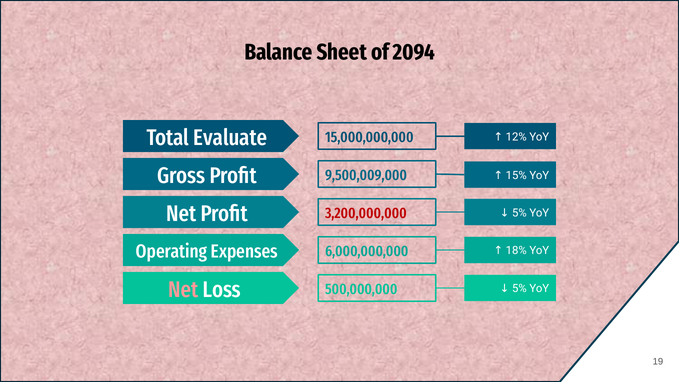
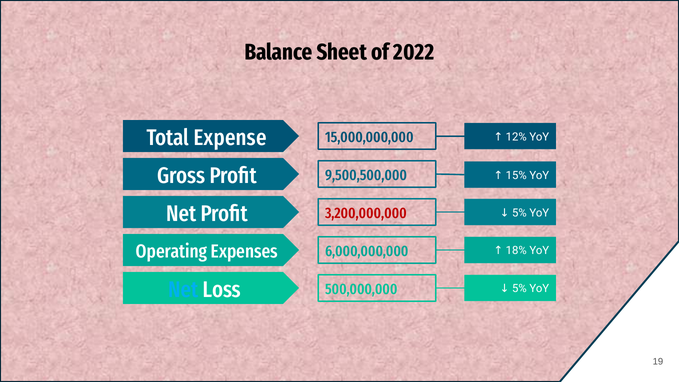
2094: 2094 -> 2022
Evaluate: Evaluate -> Expense
9,500,009,000: 9,500,009,000 -> 9,500,500,000
Net at (184, 289) colour: pink -> light blue
